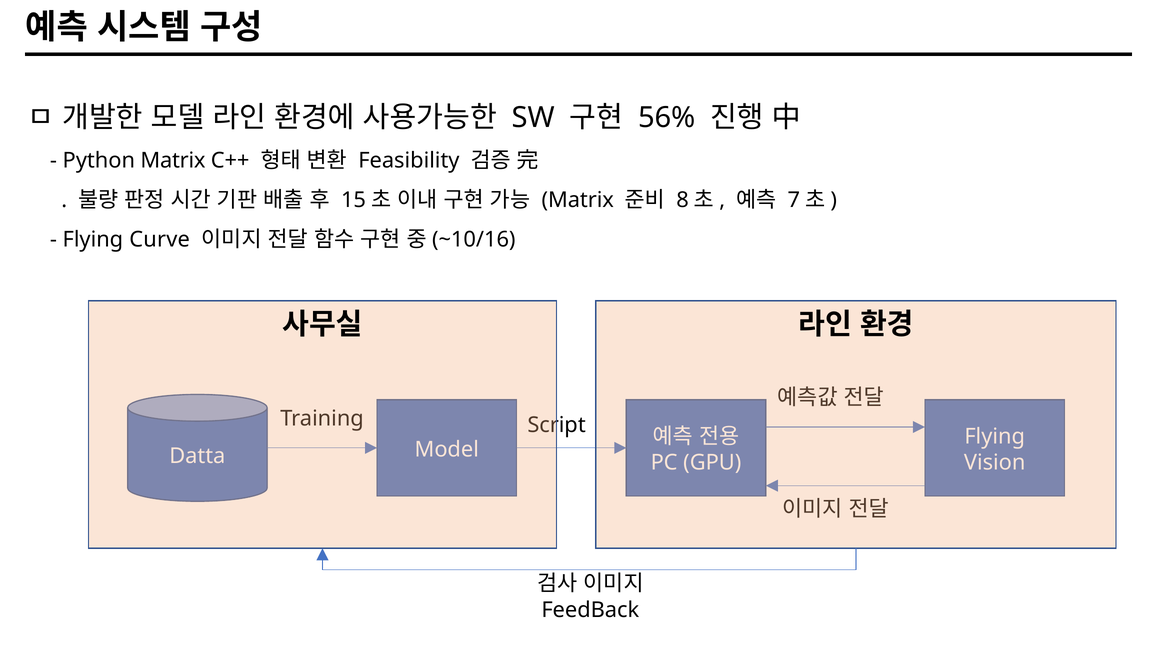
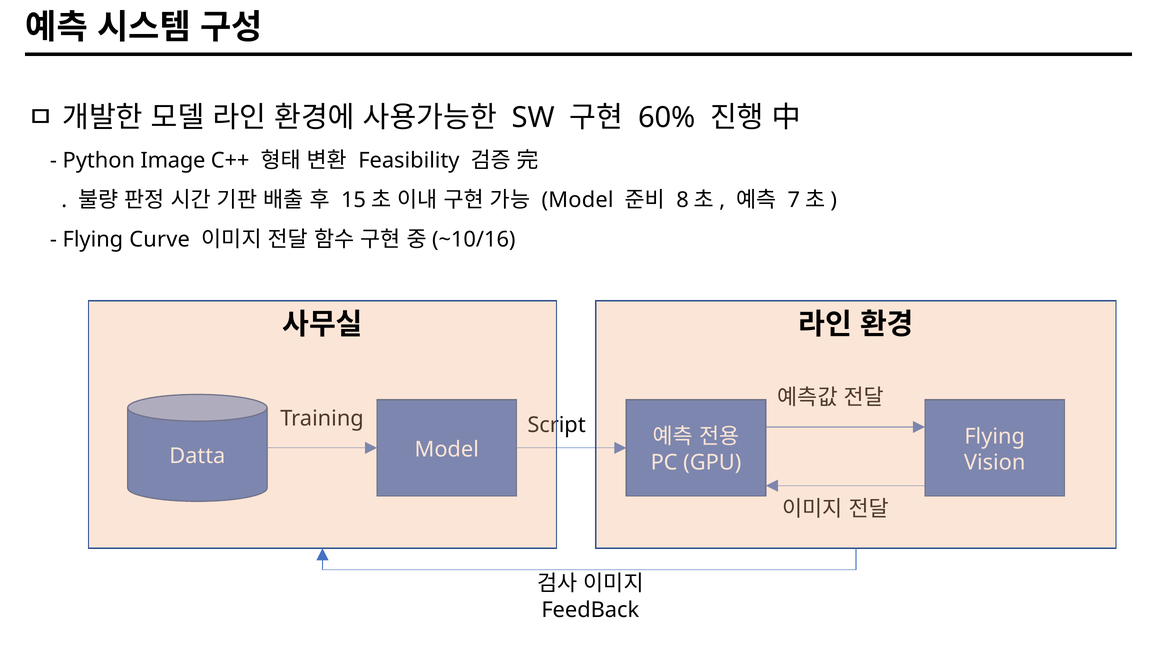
56%: 56% -> 60%
Python Matrix: Matrix -> Image
Matrix at (578, 200): Matrix -> Model
